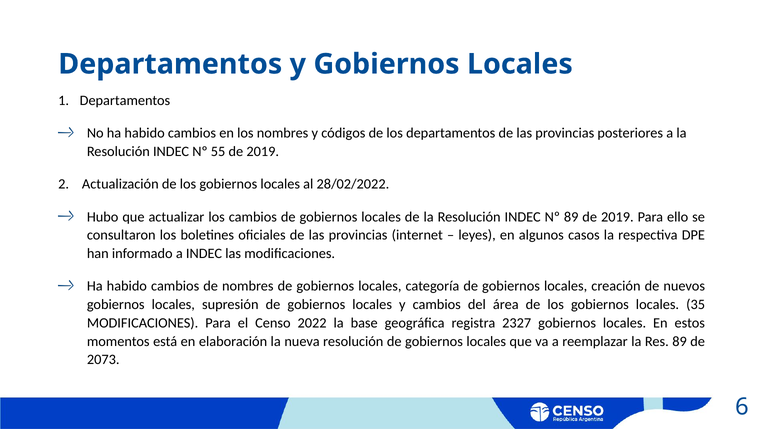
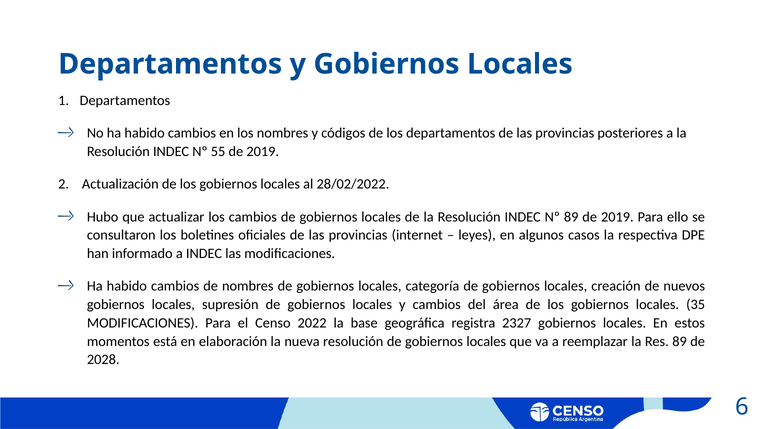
2073: 2073 -> 2028
